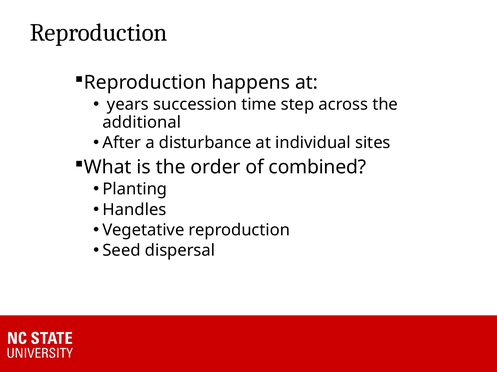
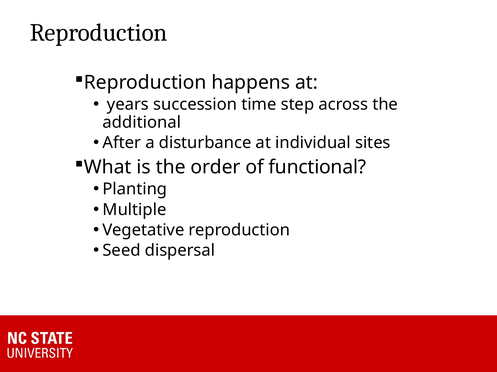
combined: combined -> functional
Handles: Handles -> Multiple
